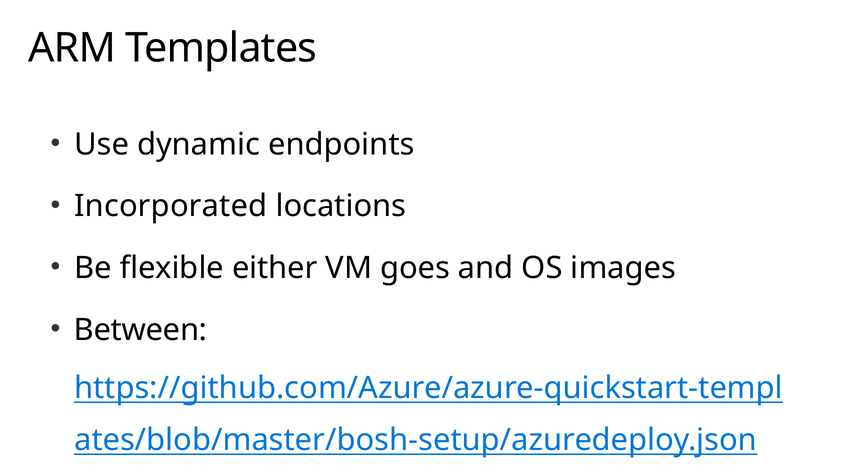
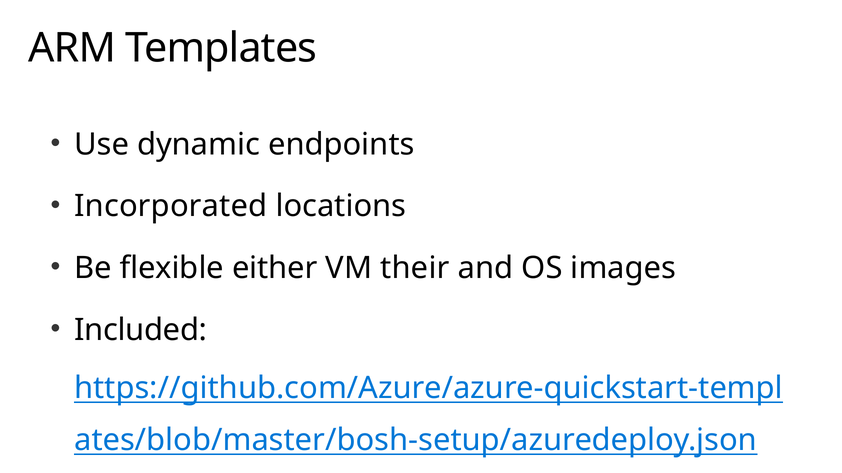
goes: goes -> their
Between: Between -> Included
